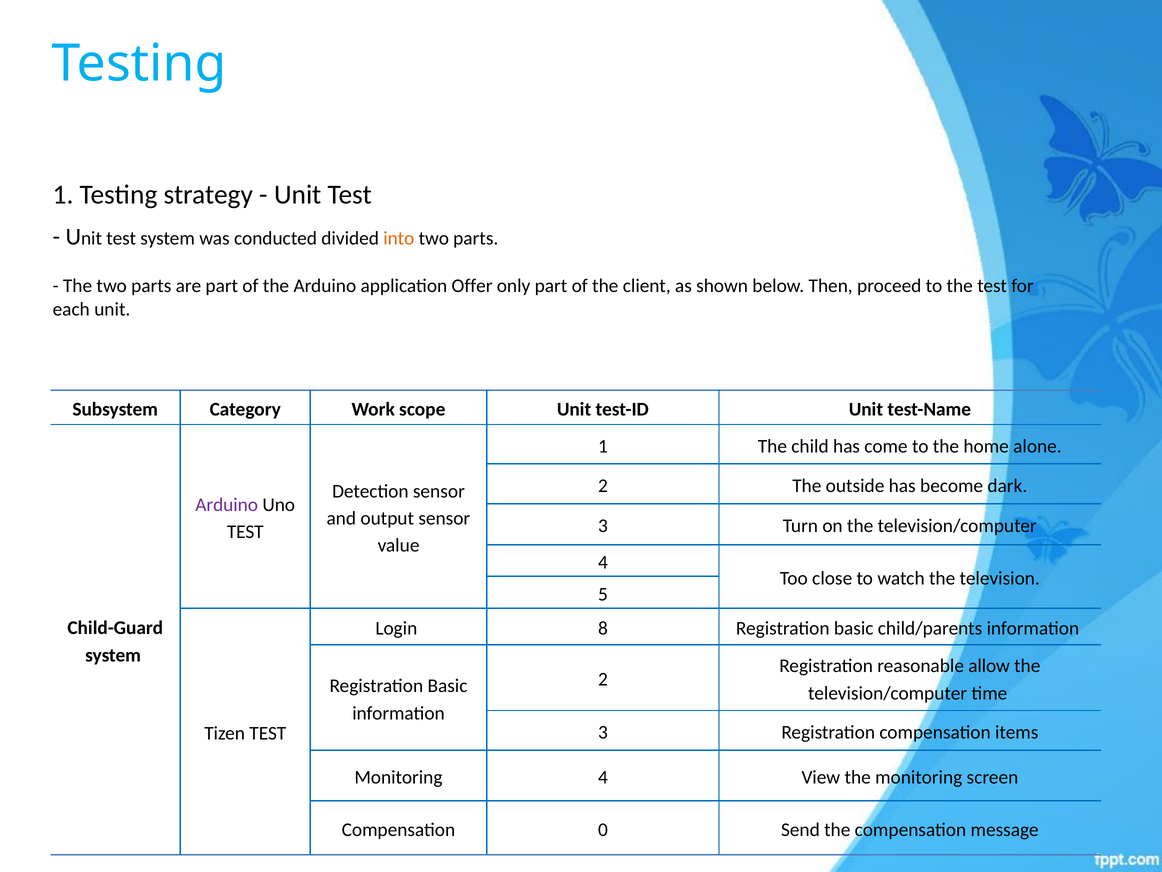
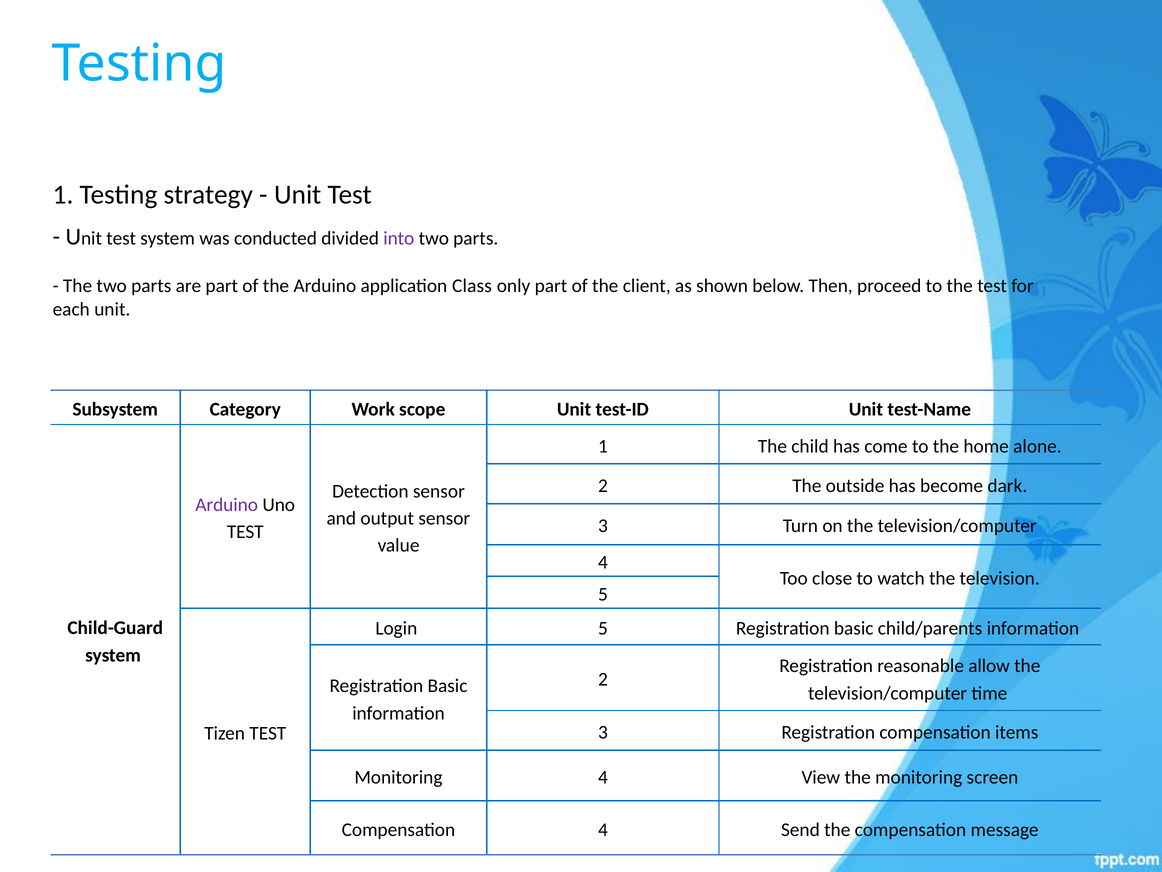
into colour: orange -> purple
Offer: Offer -> Class
Login 8: 8 -> 5
Compensation 0: 0 -> 4
